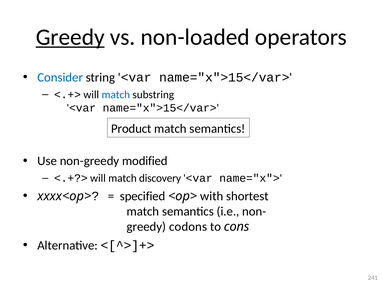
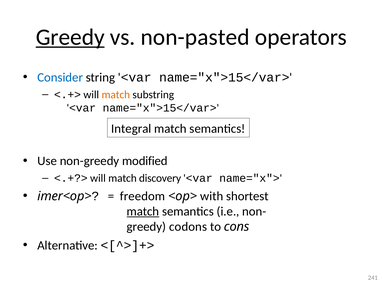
non-loaded: non-loaded -> non-pasted
match at (116, 95) colour: blue -> orange
Product: Product -> Integral
xxxx<op>: xxxx<op> -> imer<op>
specified: specified -> freedom
match at (143, 212) underline: none -> present
